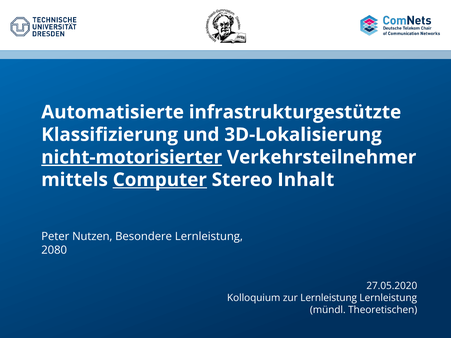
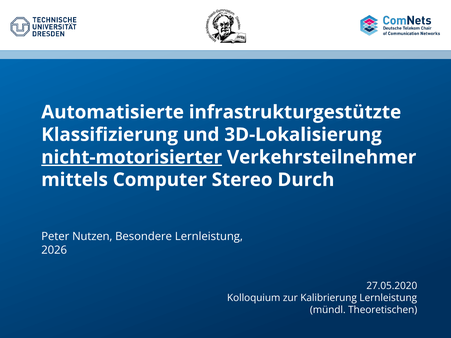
Computer underline: present -> none
Inhalt: Inhalt -> Durch
2080: 2080 -> 2026
zur Lernleistung: Lernleistung -> Kalibrierung
